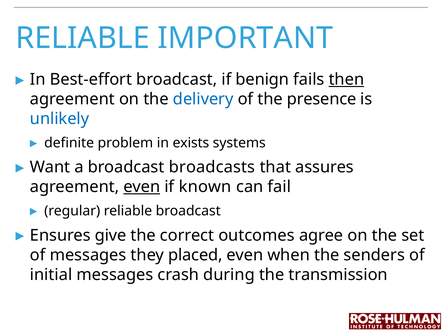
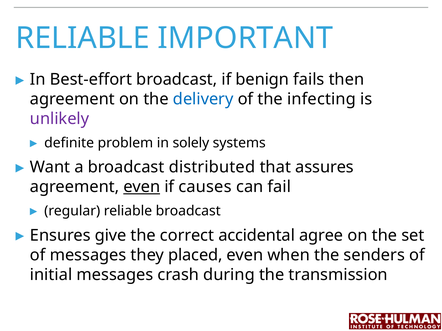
then underline: present -> none
presence: presence -> infecting
unlikely colour: blue -> purple
exists: exists -> solely
broadcasts: broadcasts -> distributed
known: known -> causes
outcomes: outcomes -> accidental
